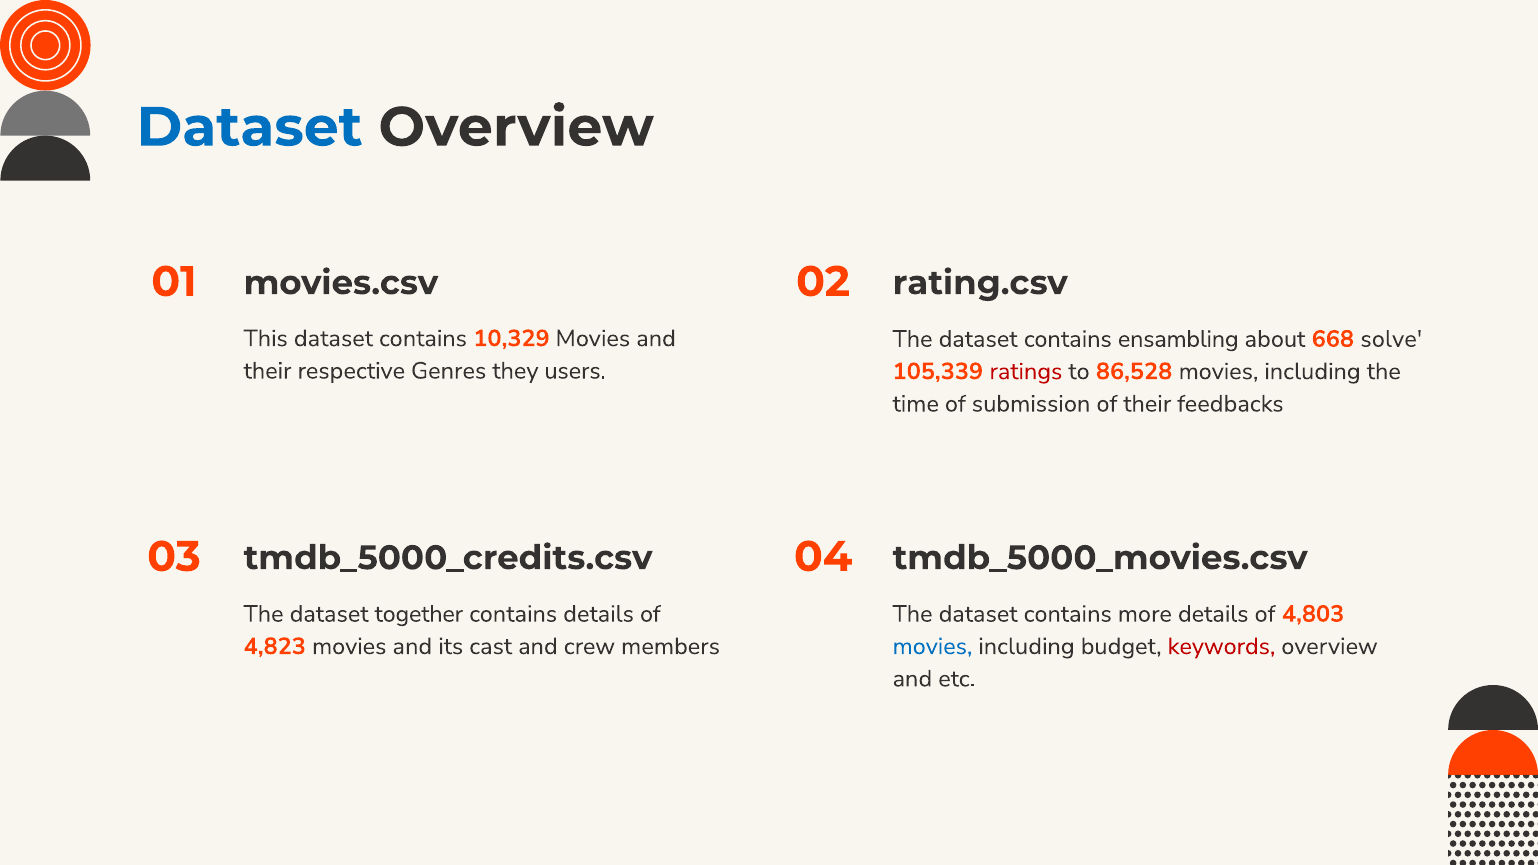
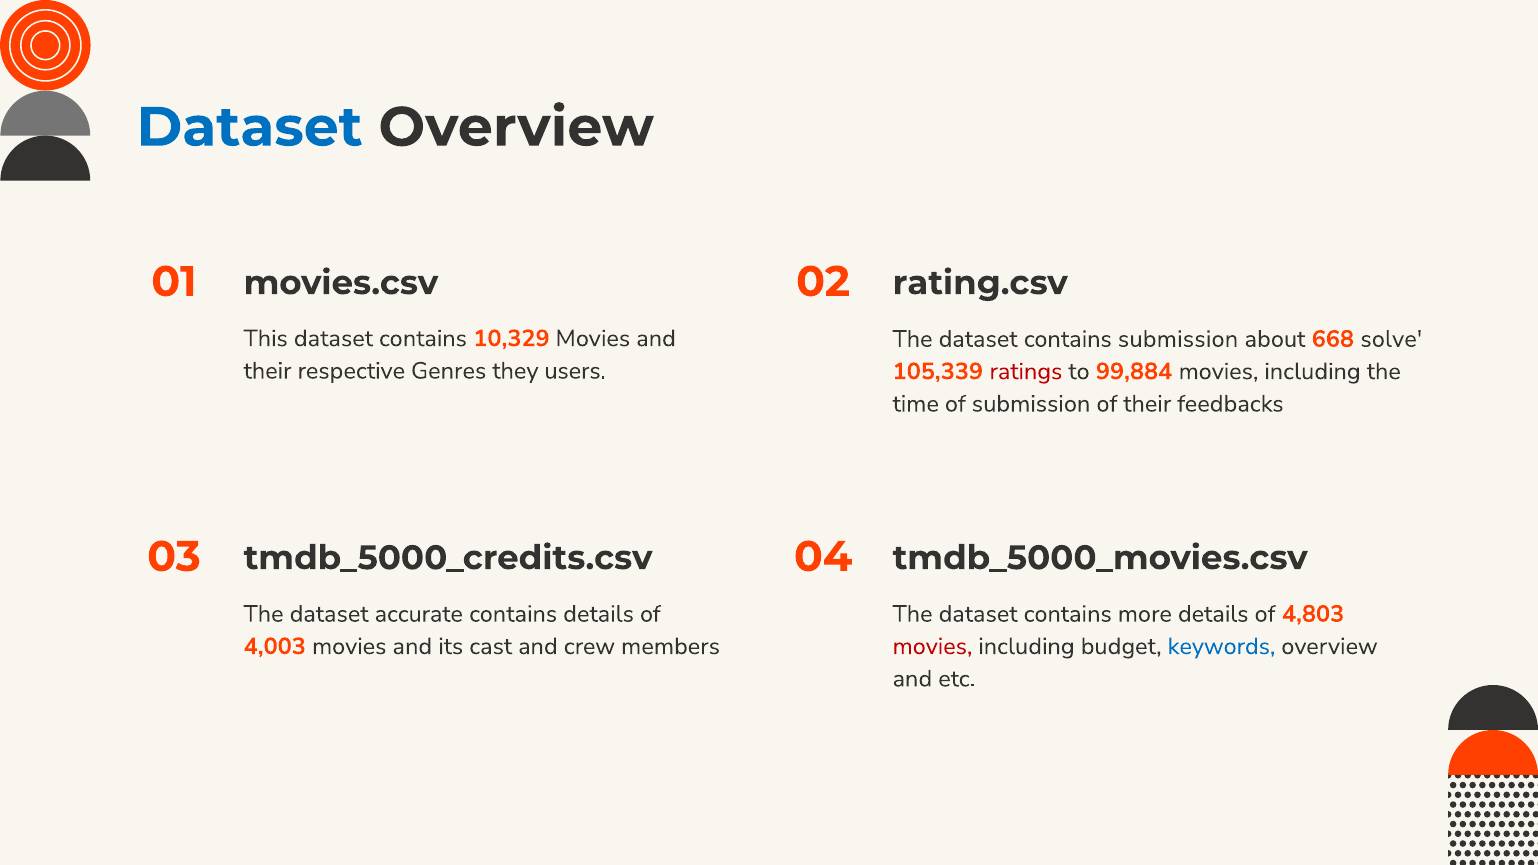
contains ensambling: ensambling -> submission
86,528: 86,528 -> 99,884
together: together -> accurate
4,823: 4,823 -> 4,003
movies at (932, 646) colour: blue -> red
keywords colour: red -> blue
